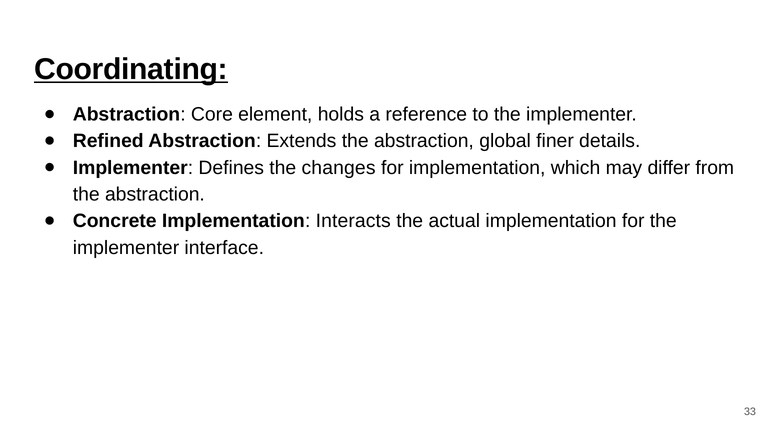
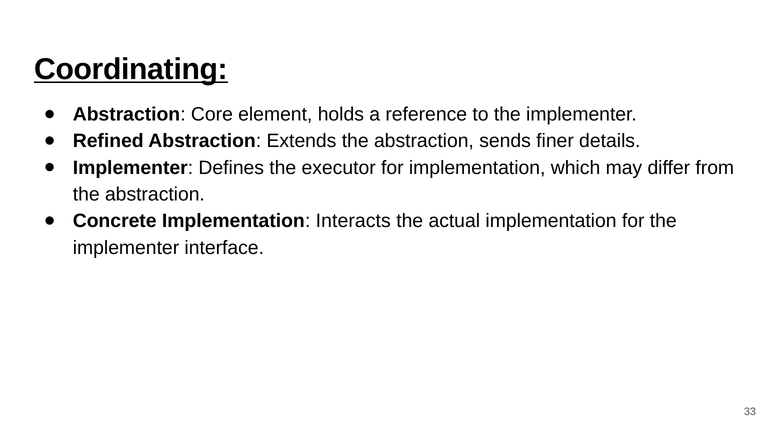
global: global -> sends
changes: changes -> executor
